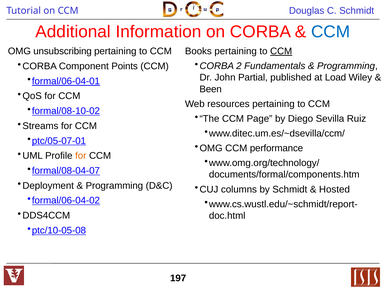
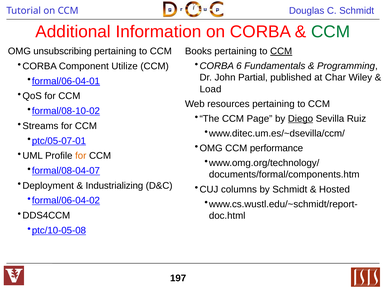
CCM at (331, 32) colour: blue -> green
2: 2 -> 6
Points: Points -> Utilize
Load: Load -> Char
Been: Been -> Load
Diego underline: none -> present
Programming at (114, 186): Programming -> Industrializing
